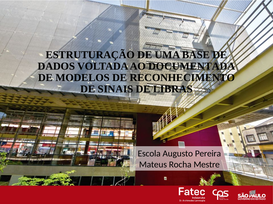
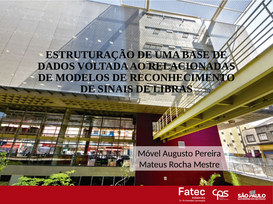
DOCUMENTADA: DOCUMENTADA -> RELACIONADAS
Escola: Escola -> Móvel
